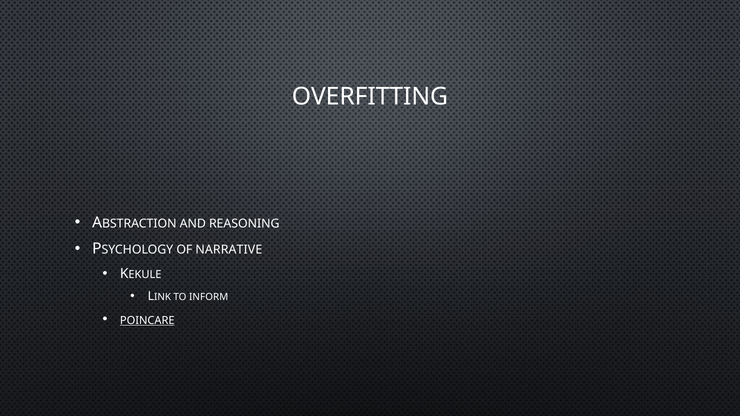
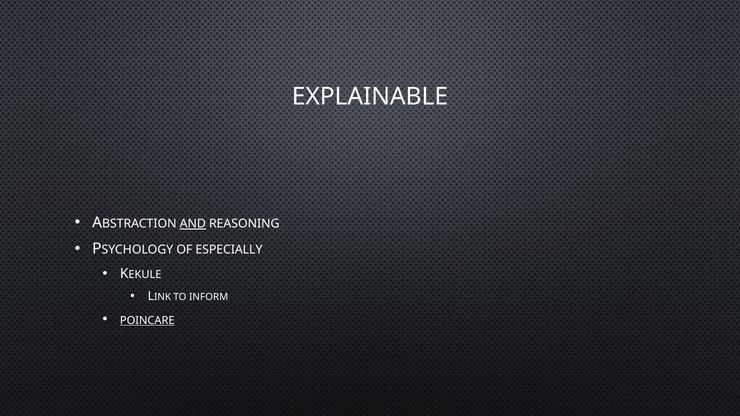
OVERFITTING: OVERFITTING -> EXPLAINABLE
AND underline: none -> present
NARRATIVE: NARRATIVE -> ESPECIALLY
